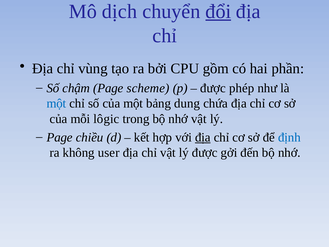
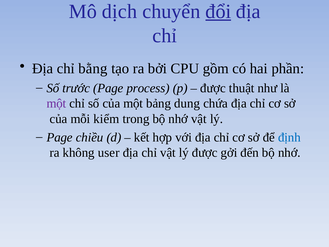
vùng: vùng -> bằng
chậm: chậm -> trước
scheme: scheme -> process
phép: phép -> thuật
một at (56, 103) colour: blue -> purple
lôgic: lôgic -> kiểm
địa at (203, 137) underline: present -> none
